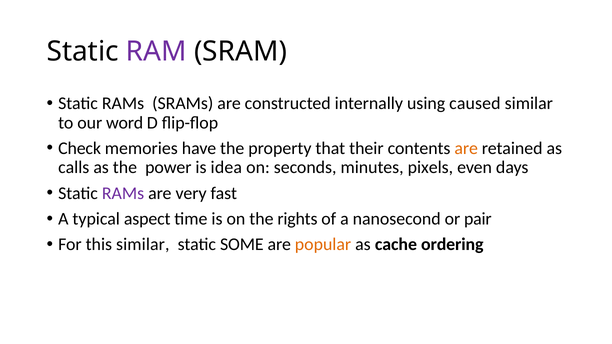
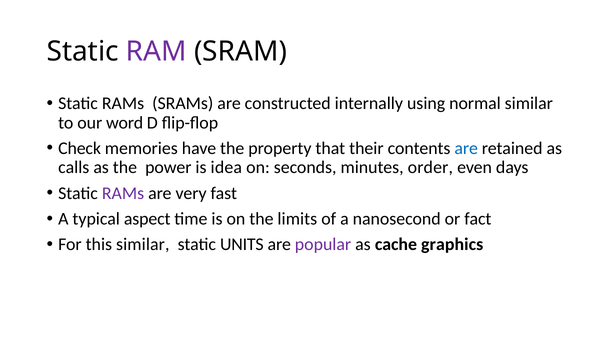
caused: caused -> normal
are at (466, 148) colour: orange -> blue
pixels: pixels -> order
rights: rights -> limits
pair: pair -> fact
SOME: SOME -> UNITS
popular colour: orange -> purple
ordering: ordering -> graphics
